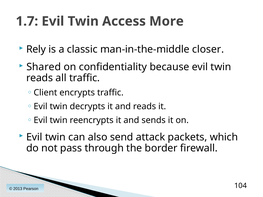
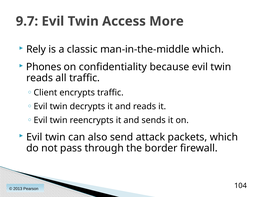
1.7: 1.7 -> 9.7
man-in-the-middle closer: closer -> which
Shared: Shared -> Phones
